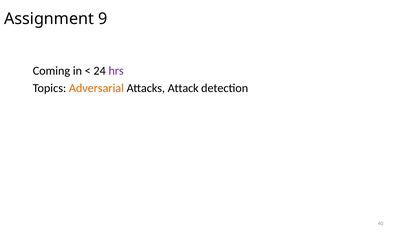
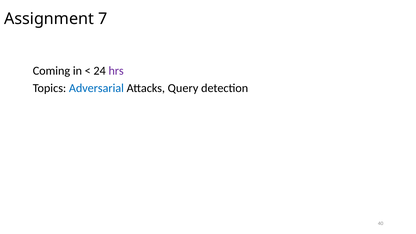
9: 9 -> 7
Adversarial colour: orange -> blue
Attack: Attack -> Query
